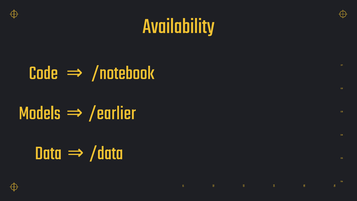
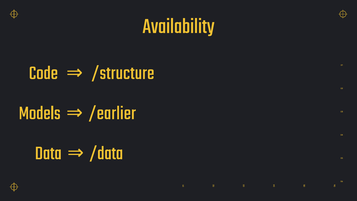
/notebook: /notebook -> /structure
